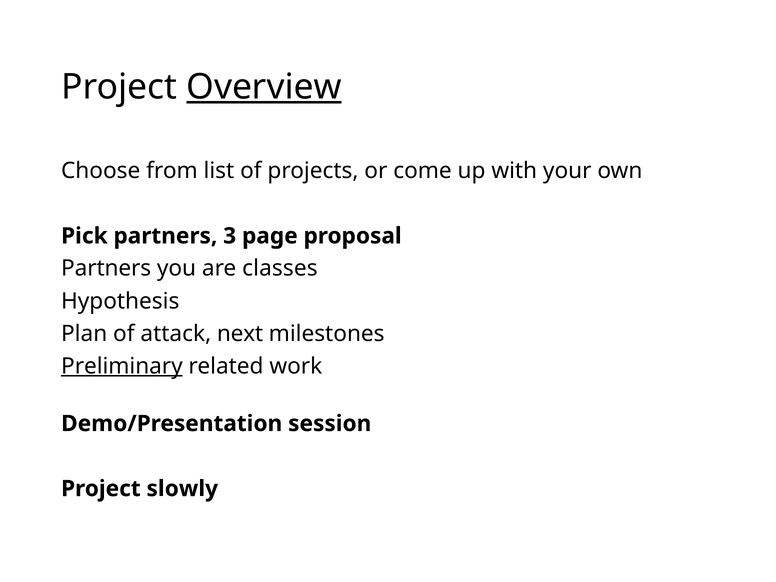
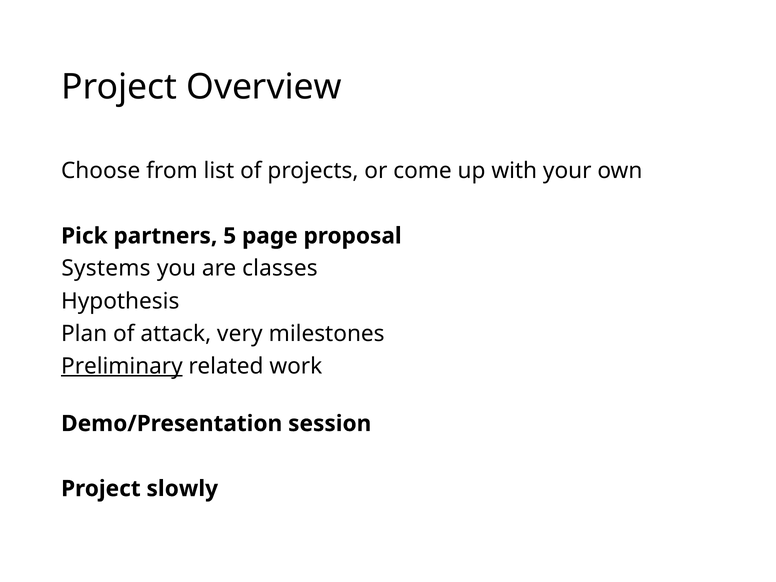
Overview underline: present -> none
3: 3 -> 5
Partners at (106, 268): Partners -> Systems
next: next -> very
